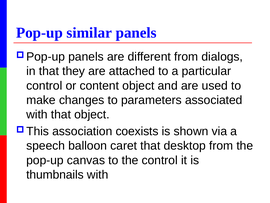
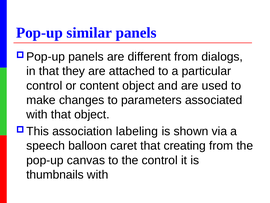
coexists: coexists -> labeling
desktop: desktop -> creating
